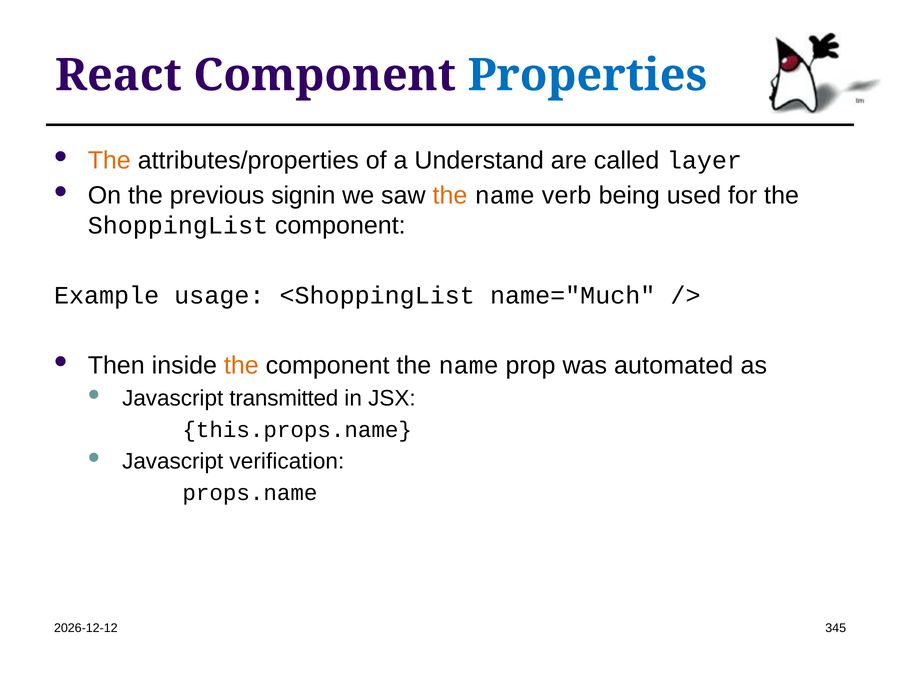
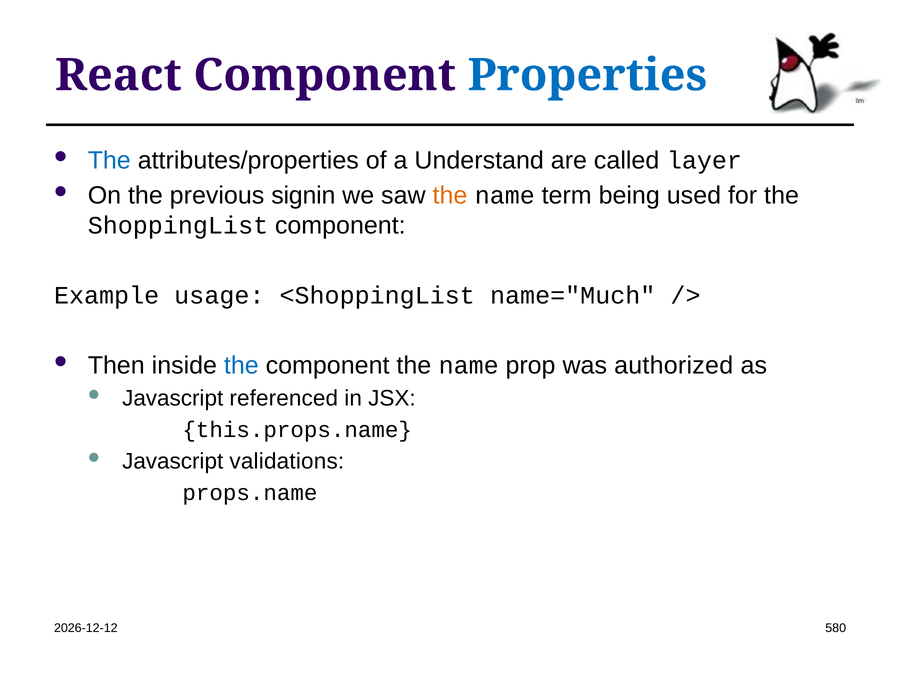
The at (109, 160) colour: orange -> blue
verb: verb -> term
the at (241, 365) colour: orange -> blue
automated: automated -> authorized
transmitted: transmitted -> referenced
verification: verification -> validations
345: 345 -> 580
